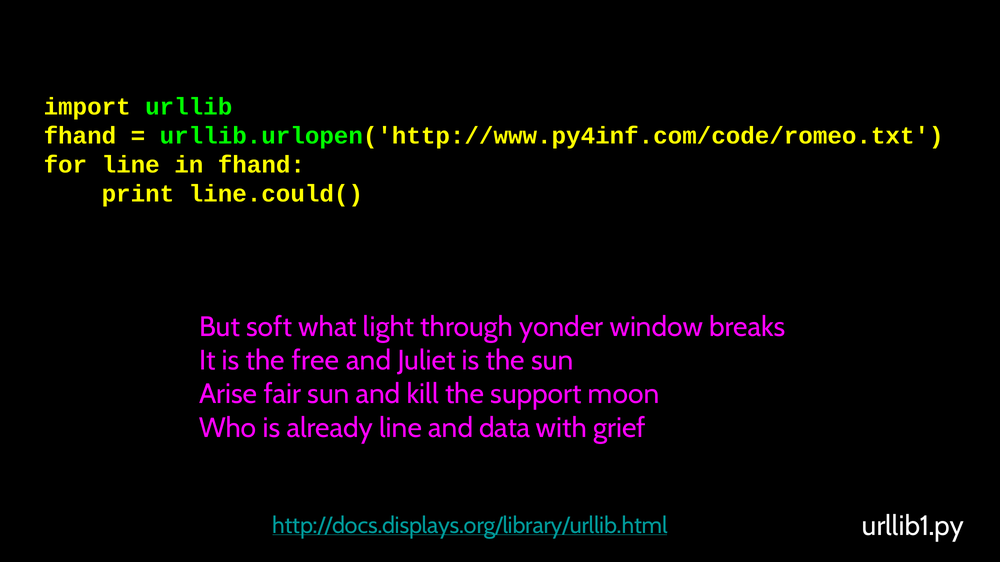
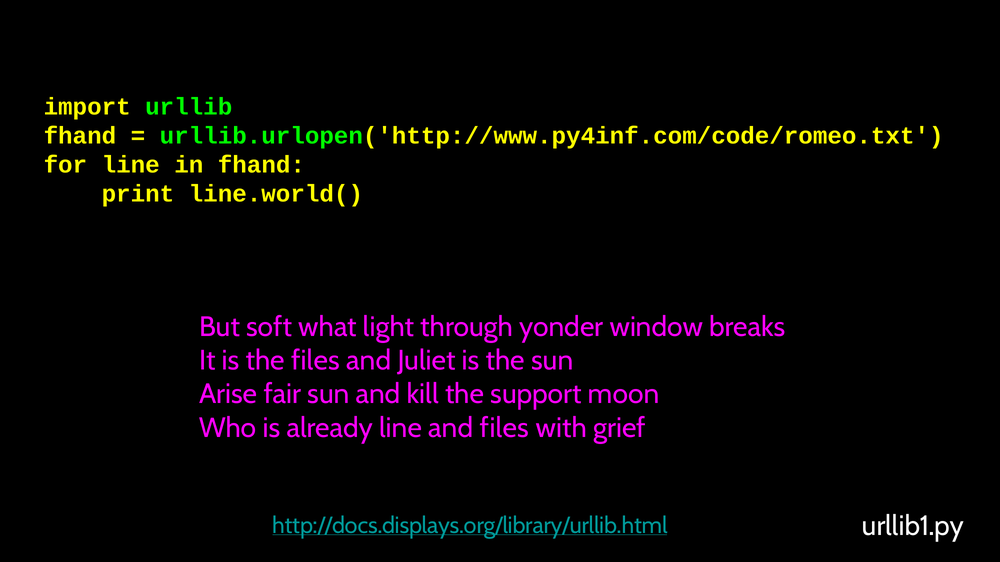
line.could(: line.could( -> line.world(
the free: free -> files
and data: data -> files
